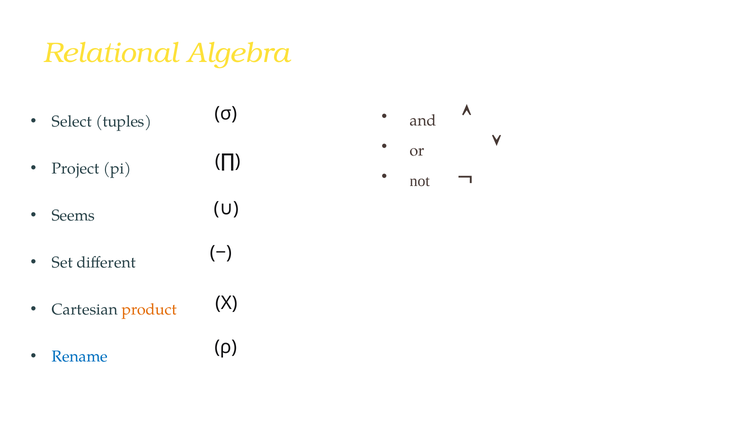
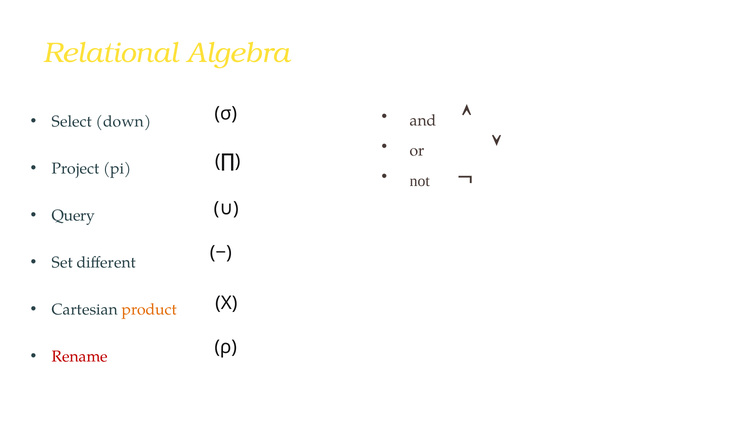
tuples: tuples -> down
Seems: Seems -> Query
Rename colour: blue -> red
